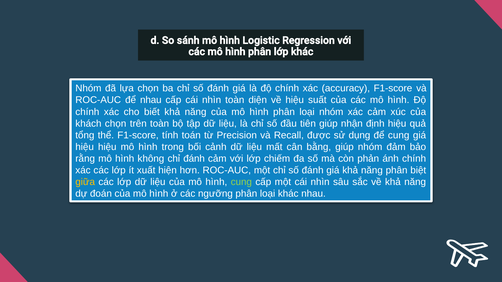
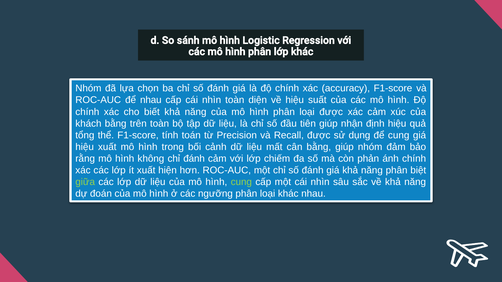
loại nhóm: nhóm -> được
khách chọn: chọn -> bằng
hiệu hiệu: hiệu -> xuất
giữa colour: yellow -> light green
